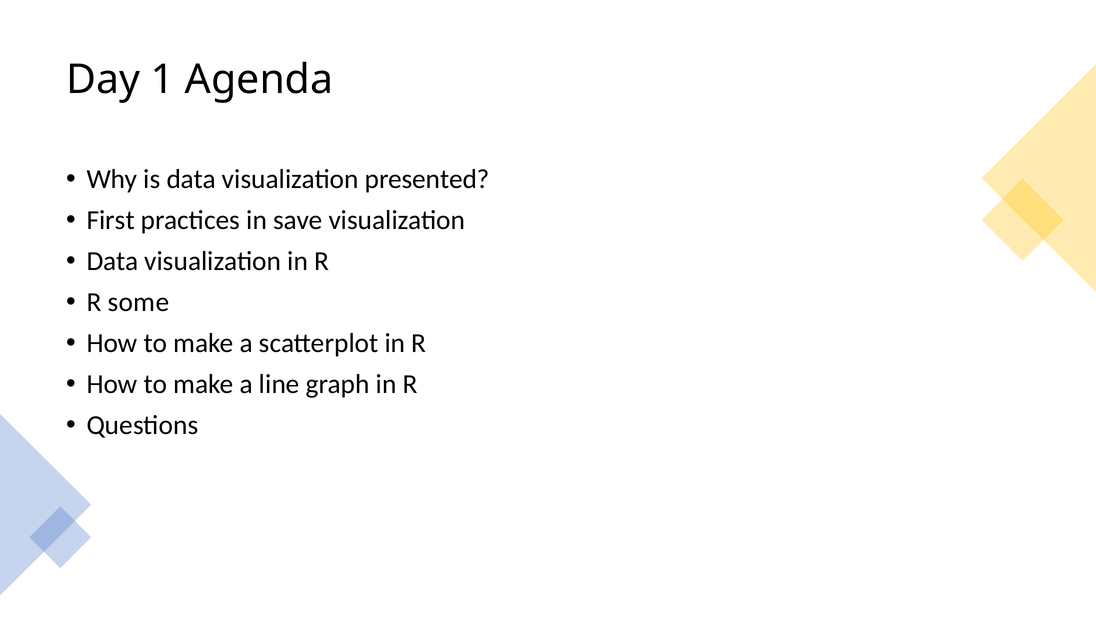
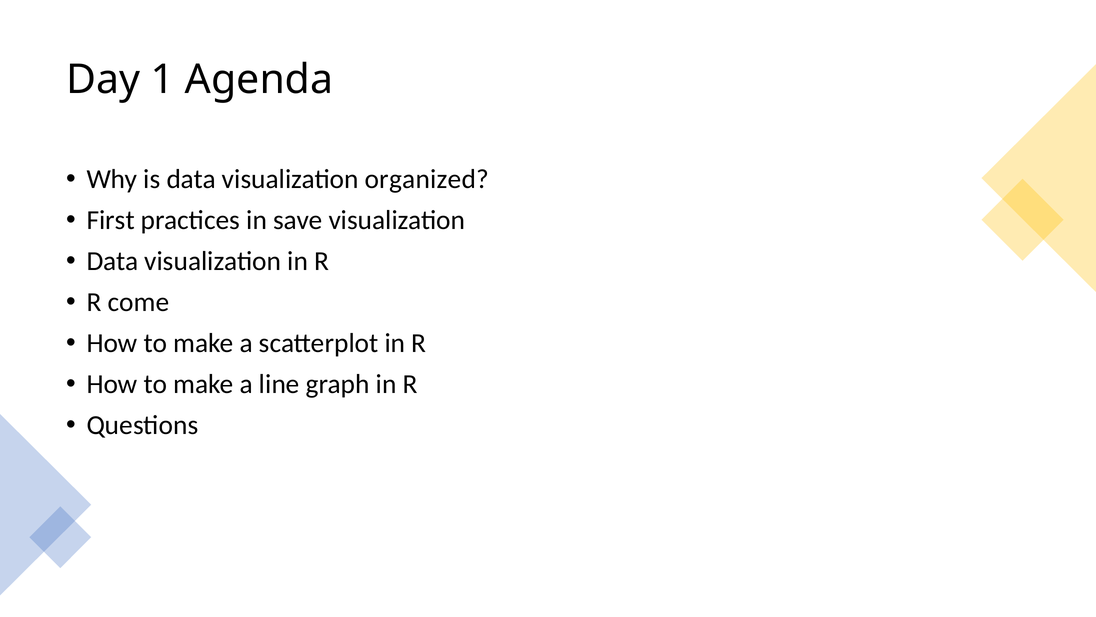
presented: presented -> organized
some: some -> come
